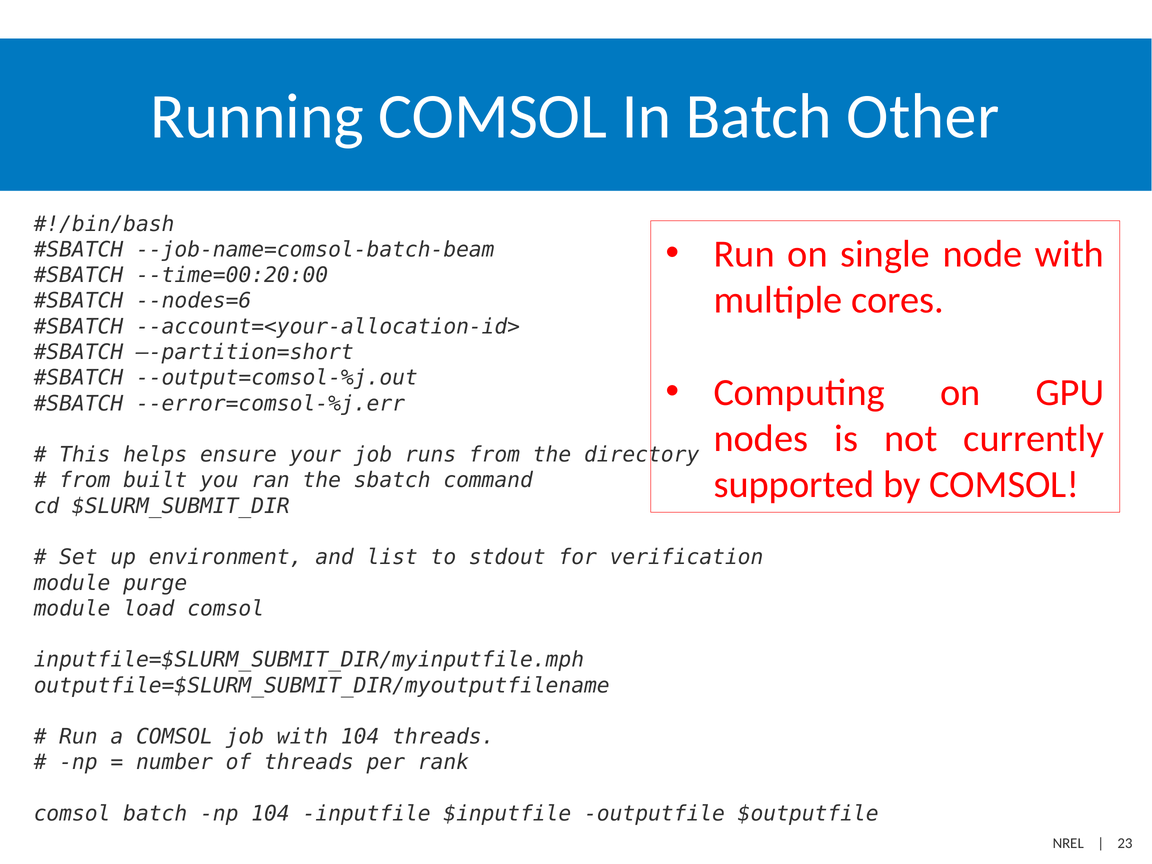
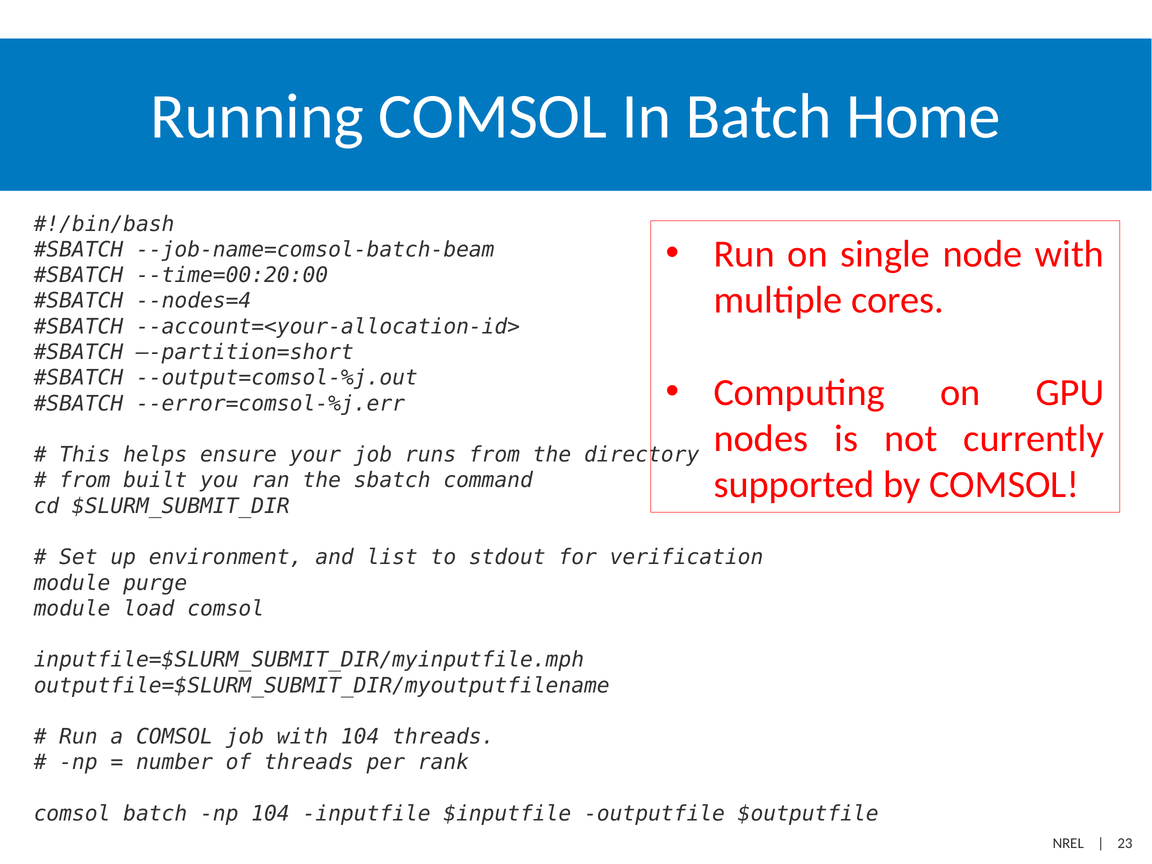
Other: Other -> Home
--nodes=6: --nodes=6 -> --nodes=4
